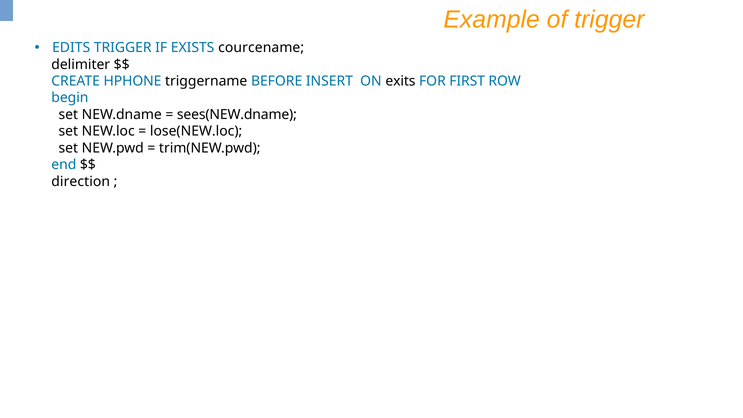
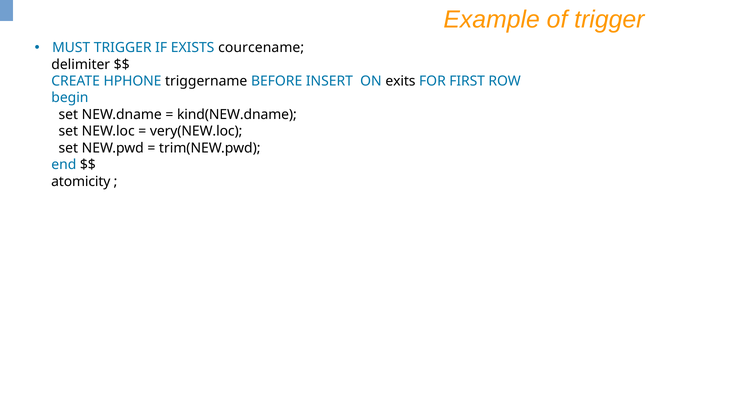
EDITS: EDITS -> MUST
sees(NEW.dname: sees(NEW.dname -> kind(NEW.dname
lose(NEW.loc: lose(NEW.loc -> very(NEW.loc
direction: direction -> atomicity
